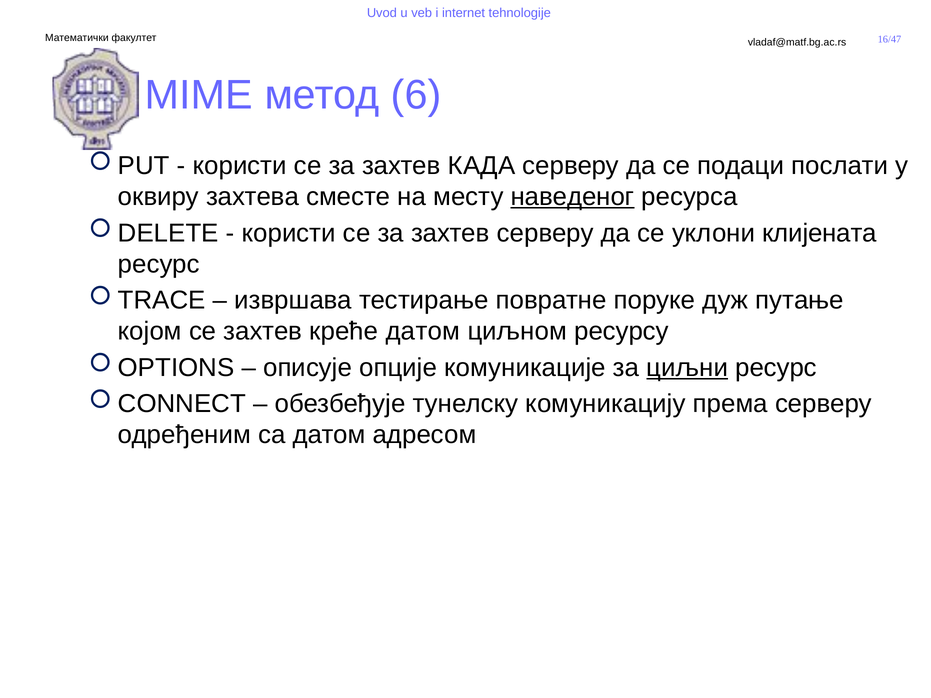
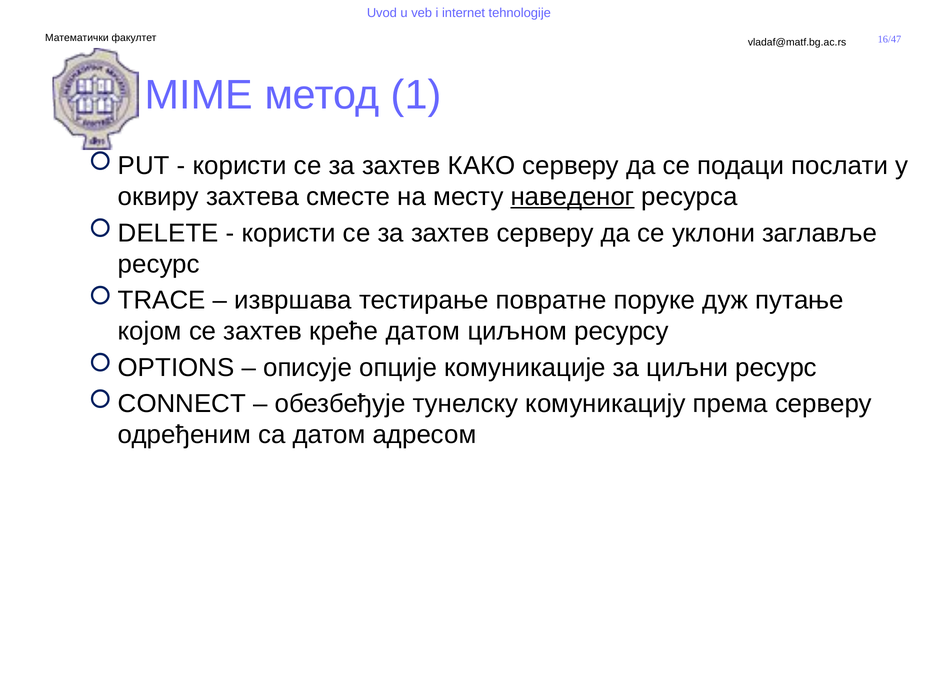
6: 6 -> 1
КАДА: КАДА -> КАКО
клијената: клијената -> заглавље
циљни underline: present -> none
